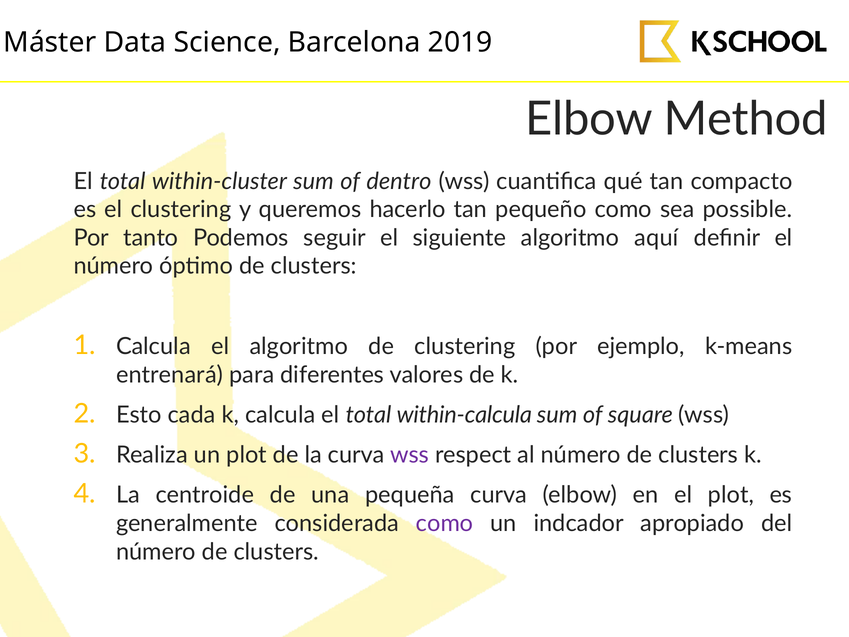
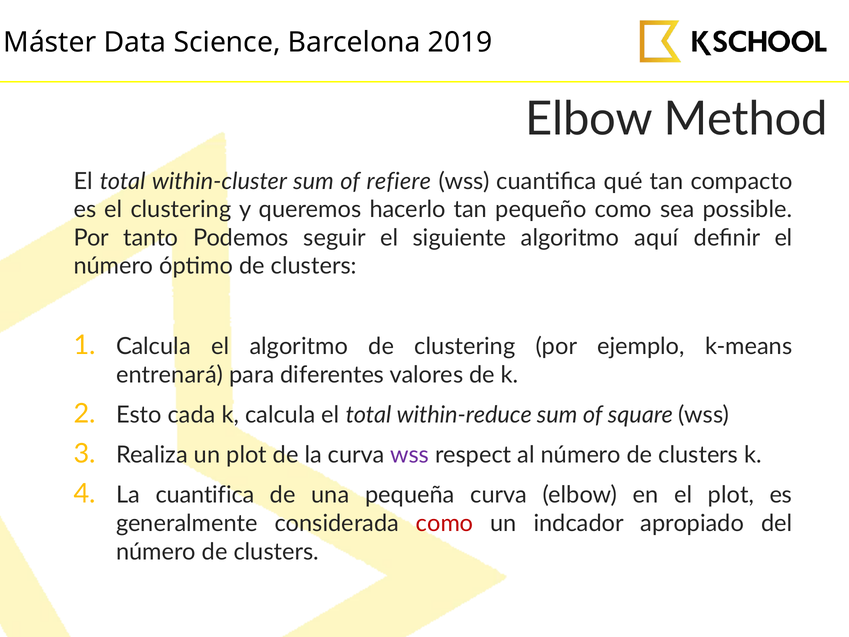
dentro: dentro -> refiere
within-calcula: within-calcula -> within-reduce
La centroide: centroide -> cuantifica
como at (445, 523) colour: purple -> red
